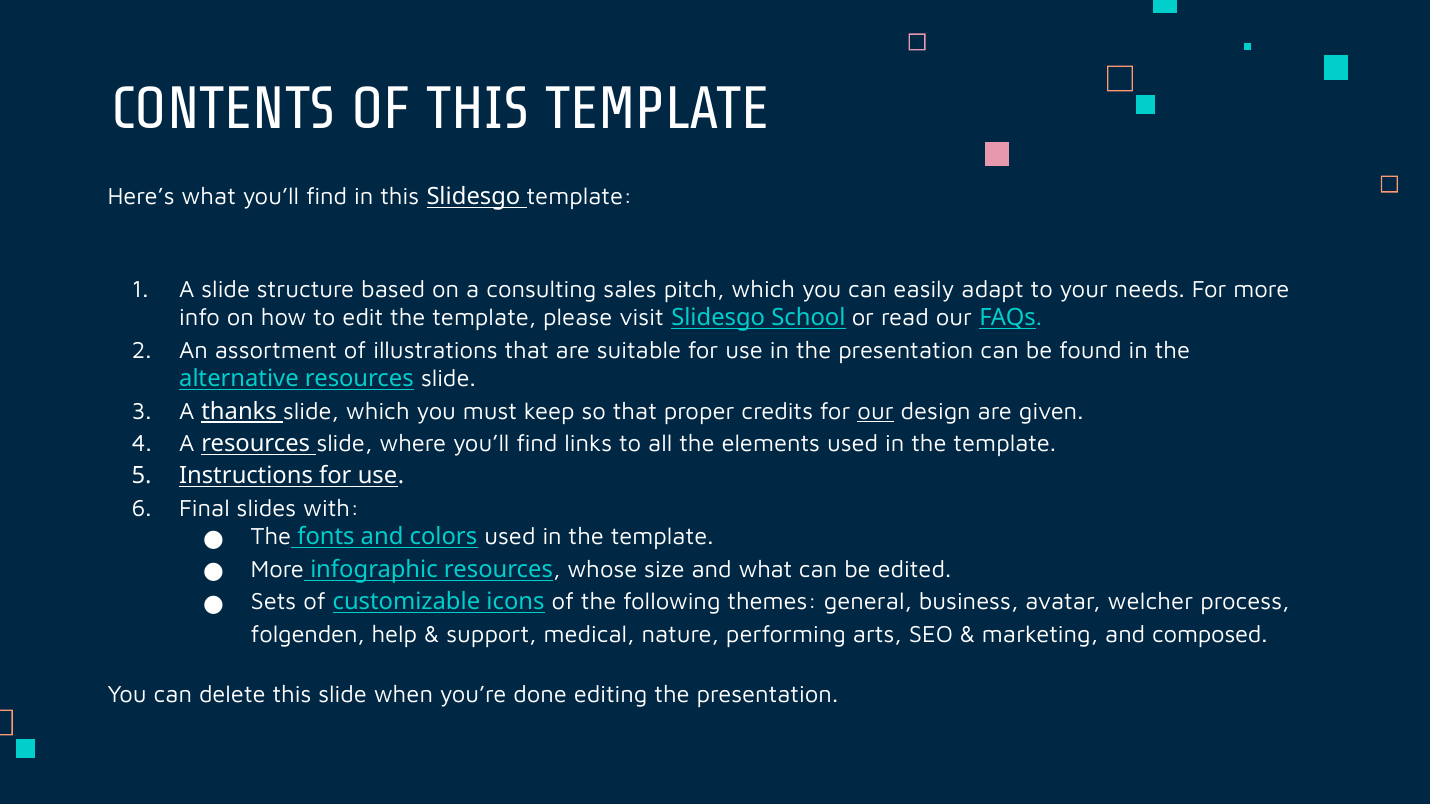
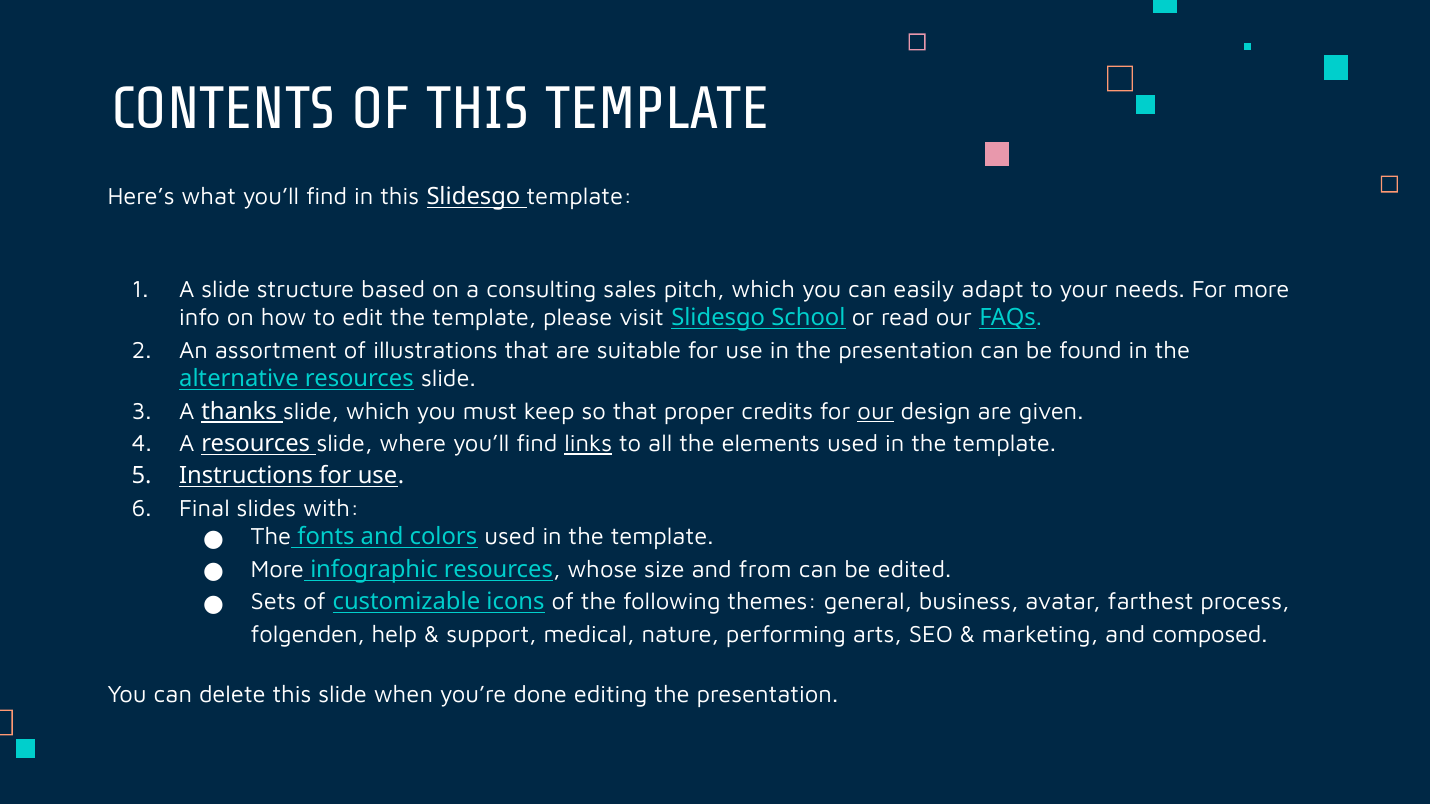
links underline: none -> present
and what: what -> from
welcher: welcher -> farthest
